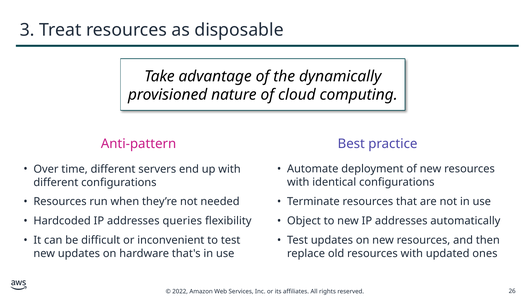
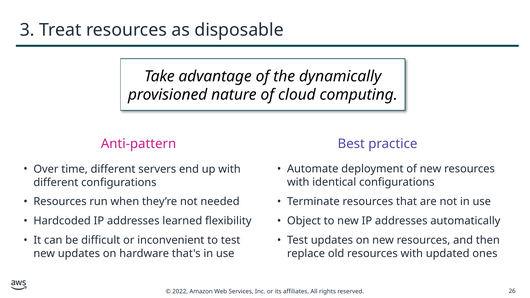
queries: queries -> learned
